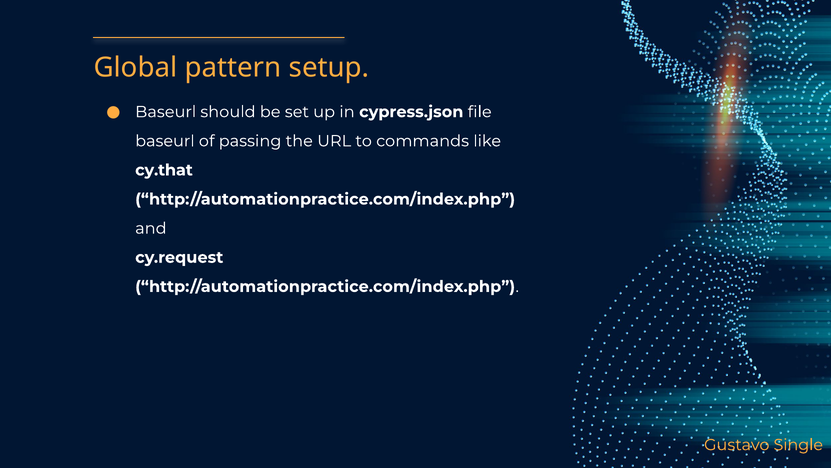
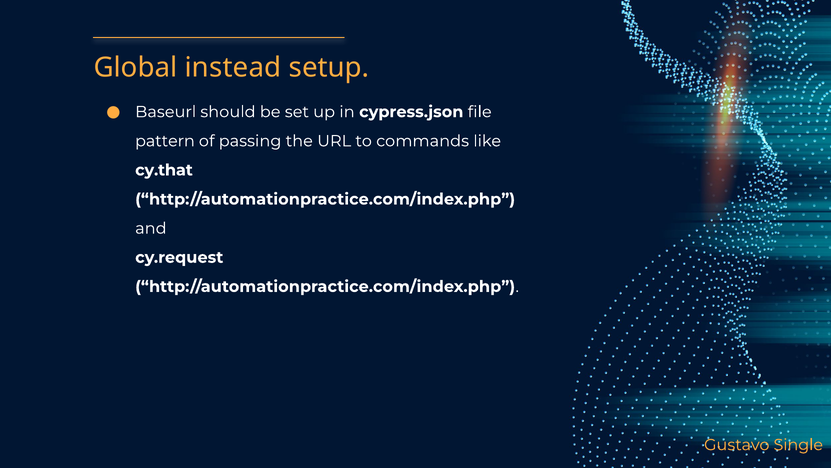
pattern: pattern -> instead
baseurl at (165, 141): baseurl -> pattern
